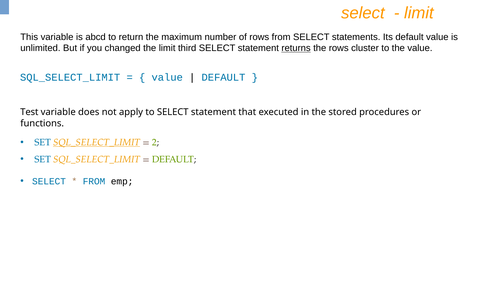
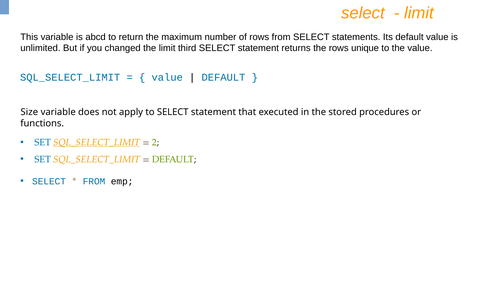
returns underline: present -> none
cluster: cluster -> unique
Test: Test -> Size
